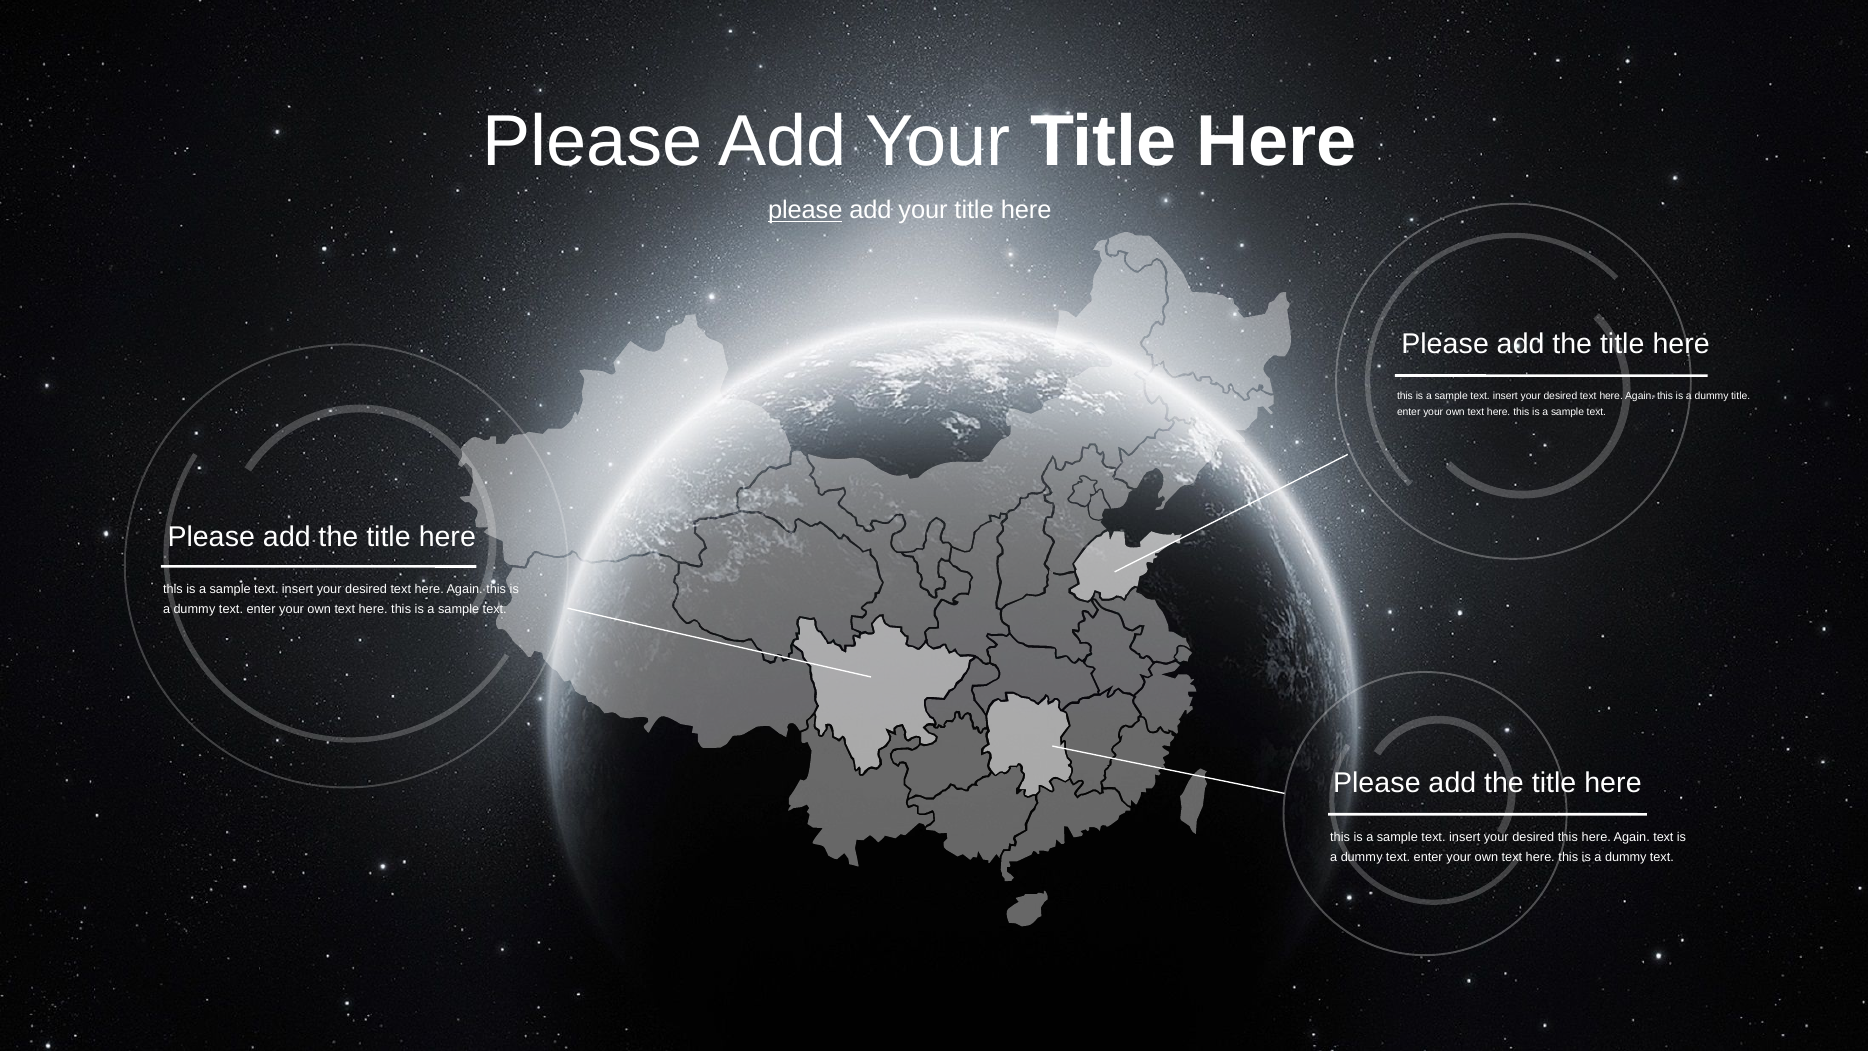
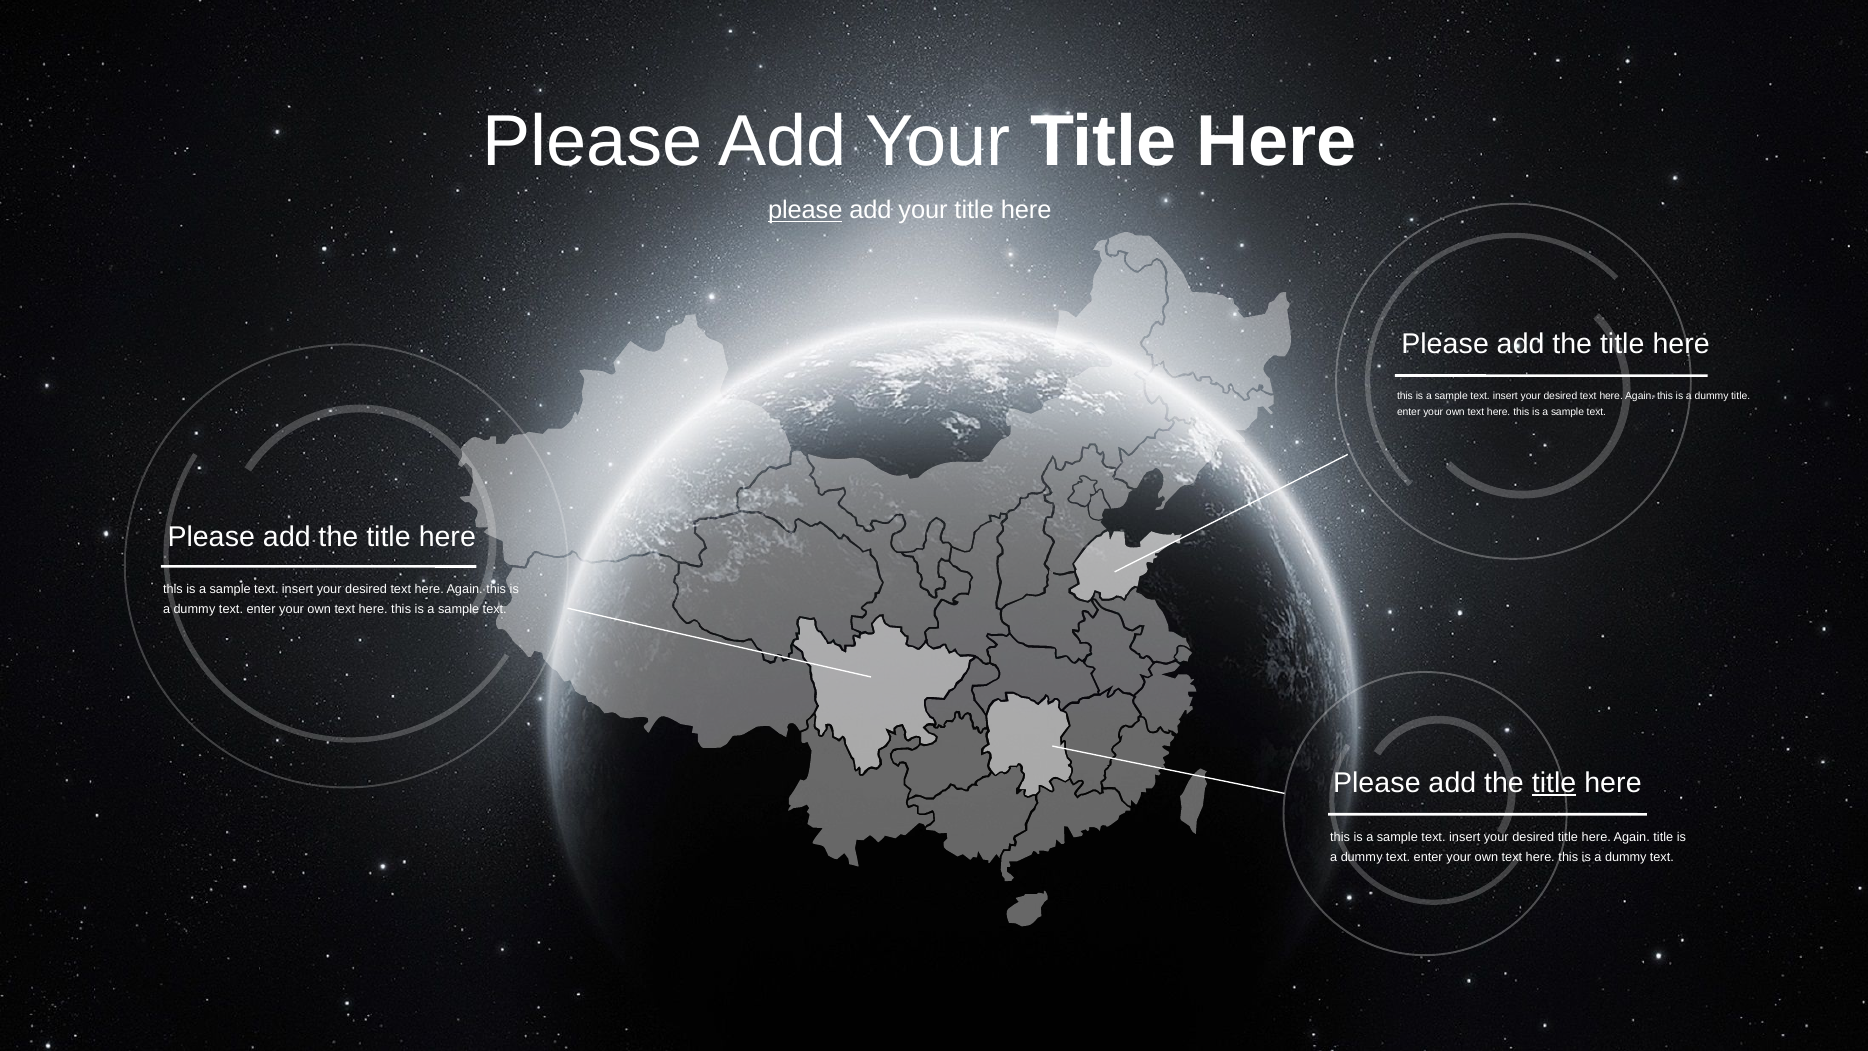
title at (1554, 783) underline: none -> present
this at (1568, 837): this -> title
Again text: text -> title
